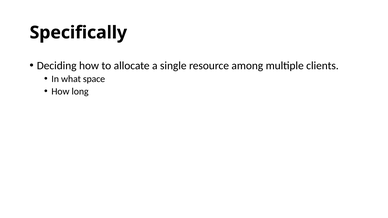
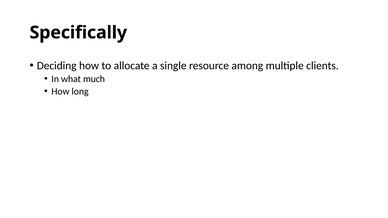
space: space -> much
